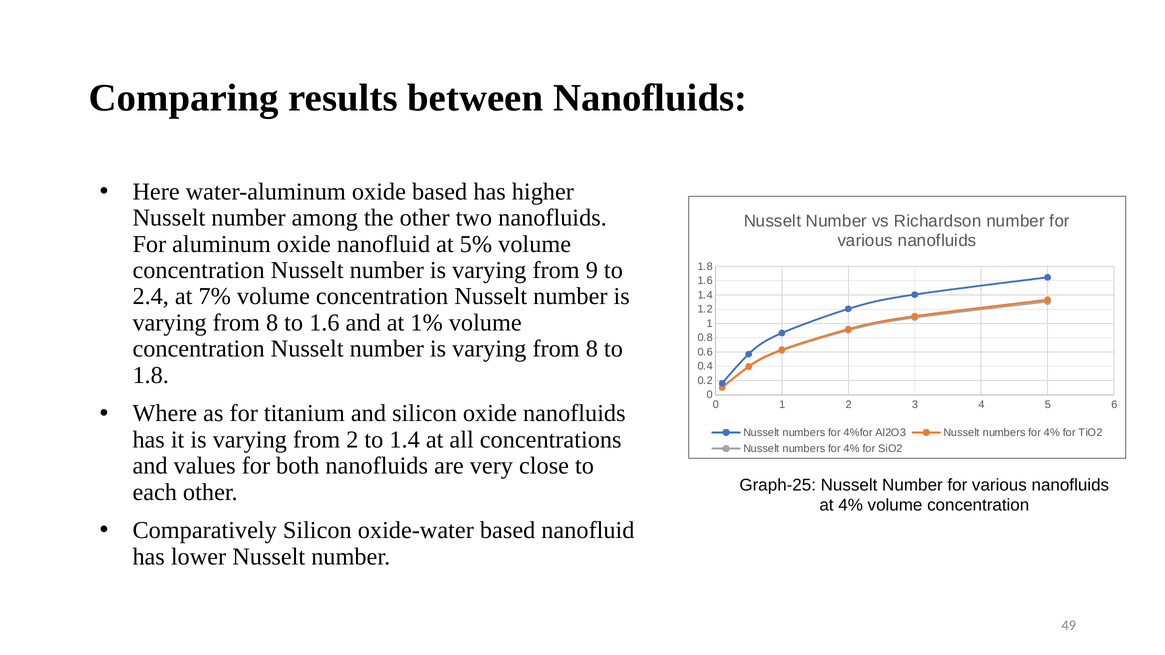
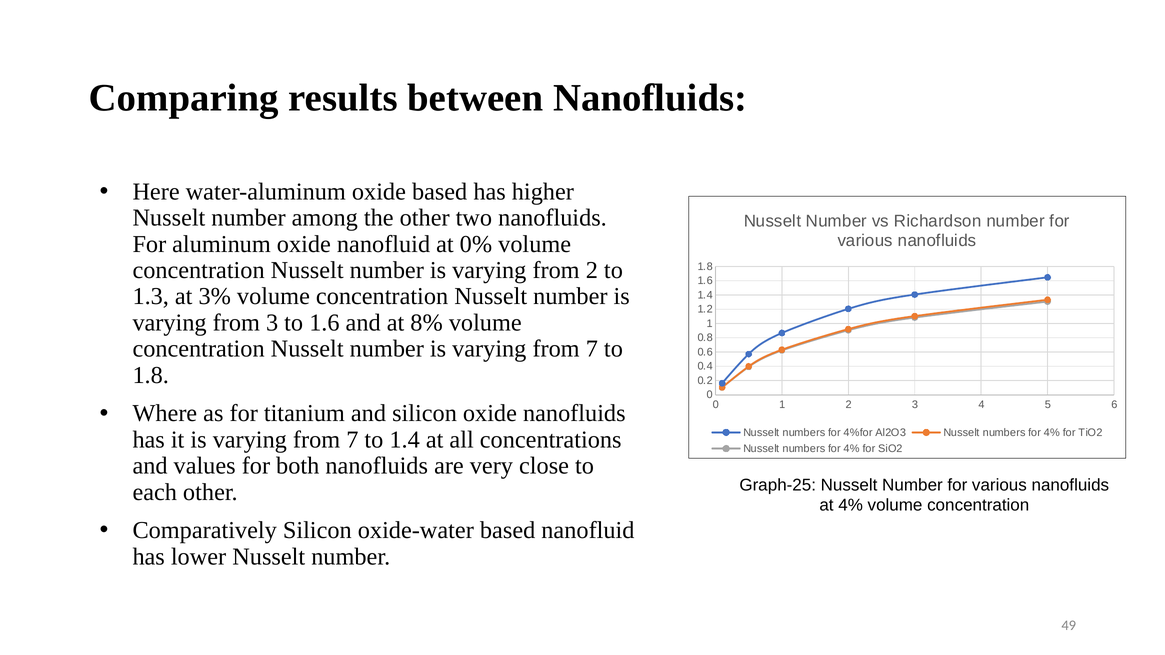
5%: 5% -> 0%
from 9: 9 -> 2
2.4: 2.4 -> 1.3
7%: 7% -> 3%
8 at (272, 323): 8 -> 3
1%: 1% -> 8%
8 at (592, 349): 8 -> 7
2 at (352, 440): 2 -> 7
